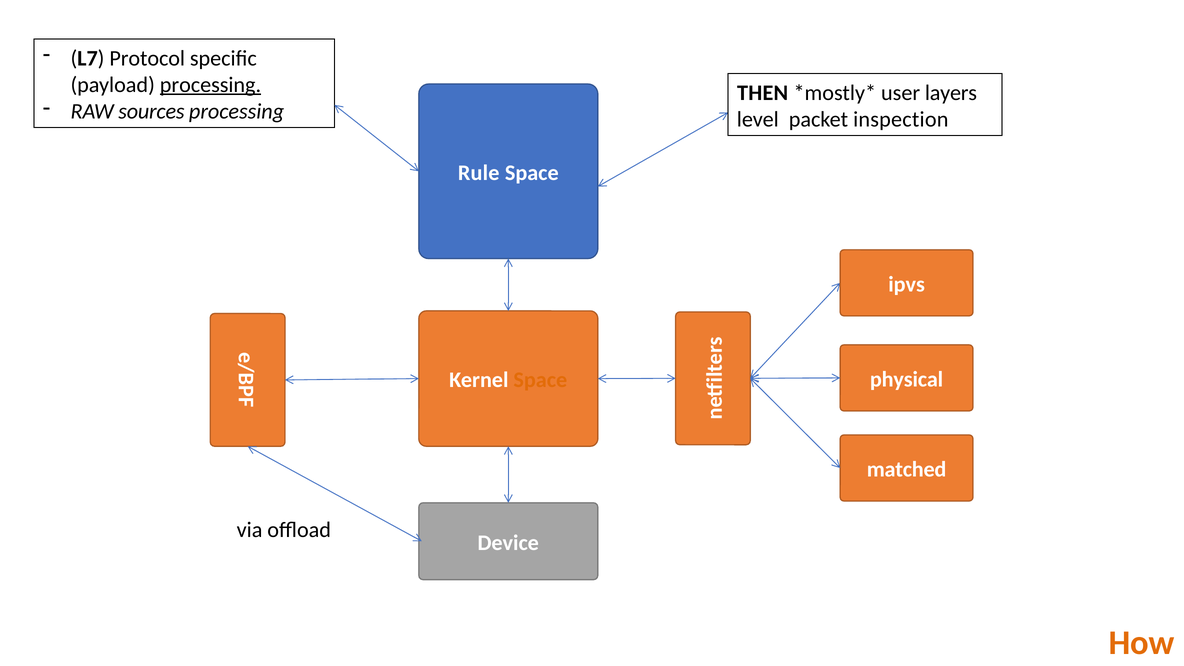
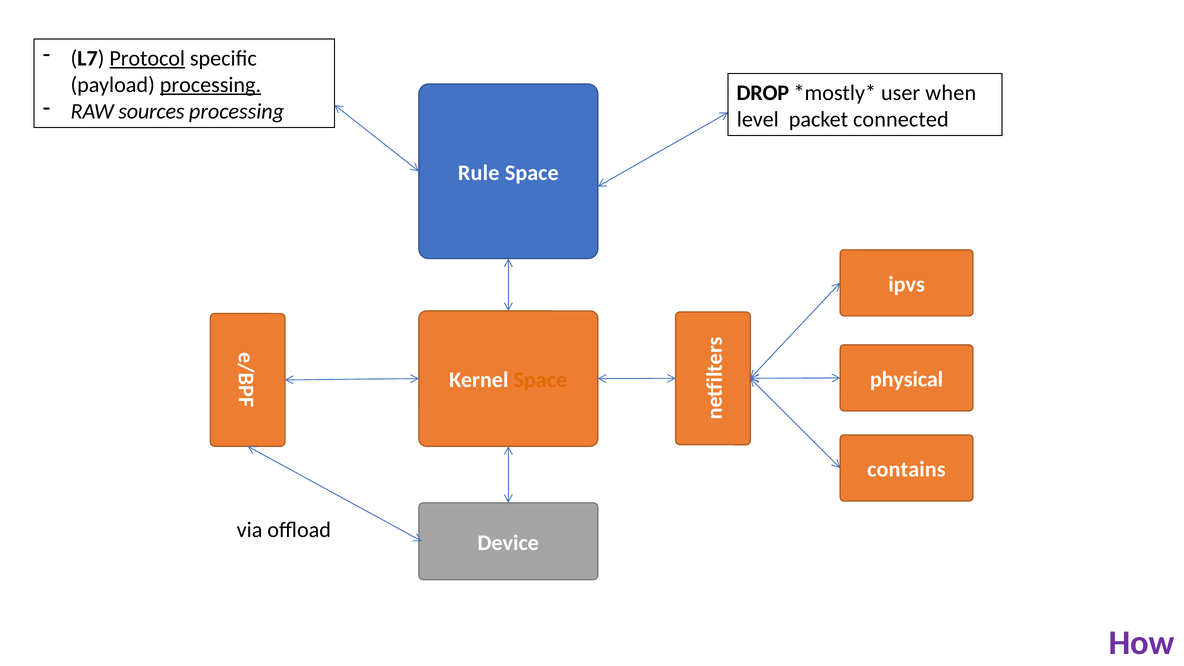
Protocol underline: none -> present
THEN: THEN -> DROP
layers: layers -> when
inspection: inspection -> connected
matched: matched -> contains
How colour: orange -> purple
